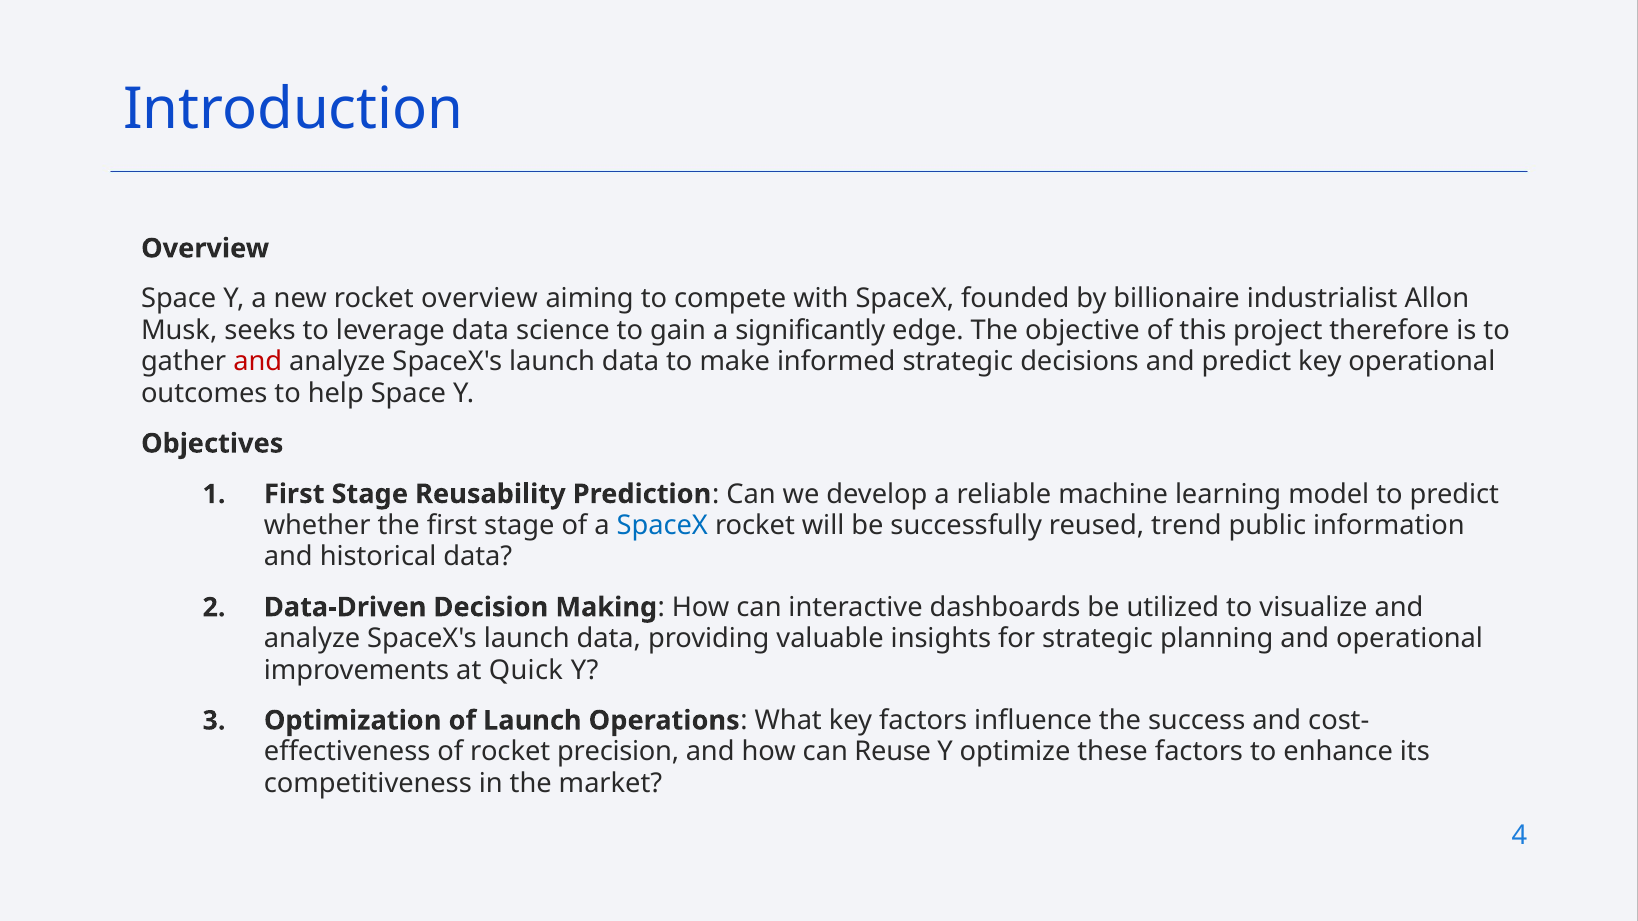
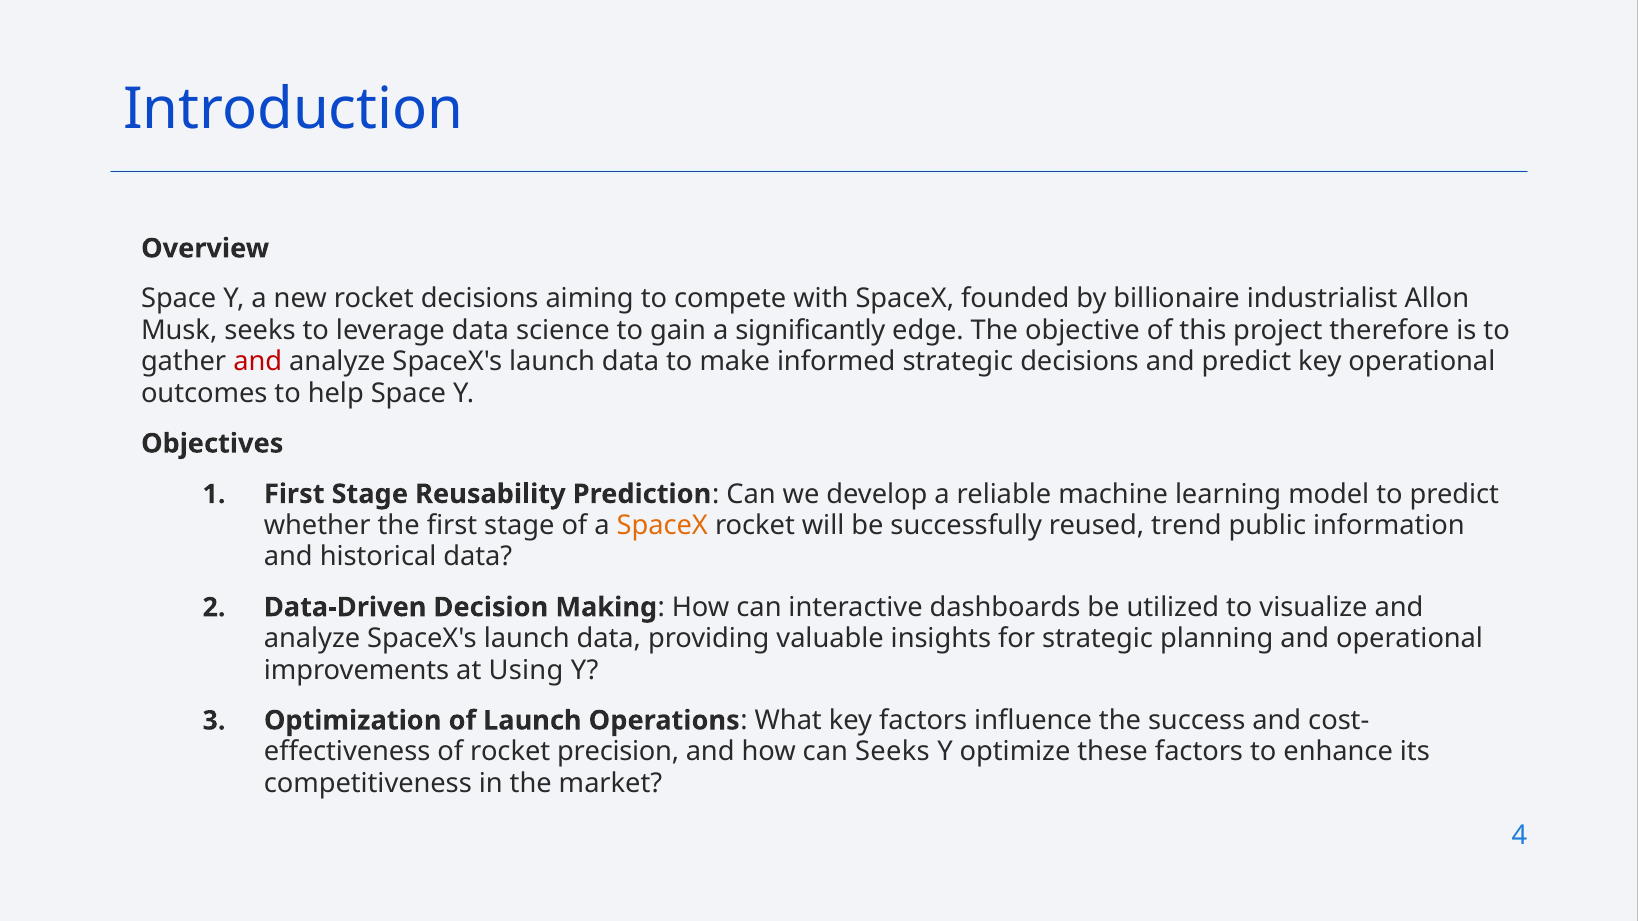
rocket overview: overview -> decisions
SpaceX at (662, 526) colour: blue -> orange
Quick: Quick -> Using
can Reuse: Reuse -> Seeks
